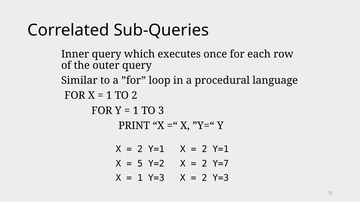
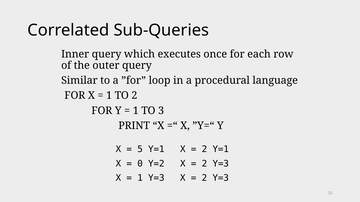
2 at (140, 150): 2 -> 5
5: 5 -> 0
Y=7 at (221, 164): Y=7 -> Y=3
